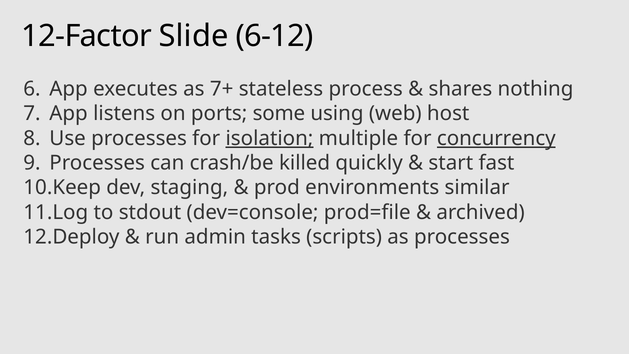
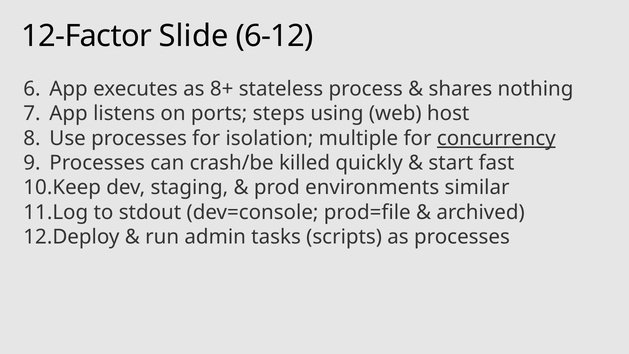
7+: 7+ -> 8+
some: some -> steps
isolation underline: present -> none
